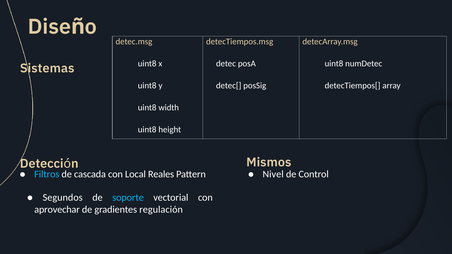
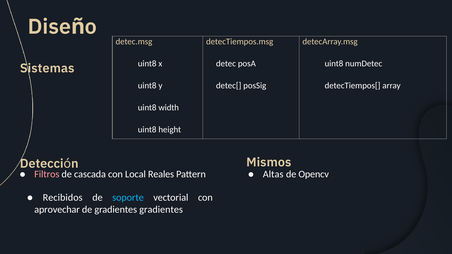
Filtros colour: light blue -> pink
Nivel: Nivel -> Altas
Control: Control -> Opencv
Segundos: Segundos -> Recibidos
gradientes regulación: regulación -> gradientes
